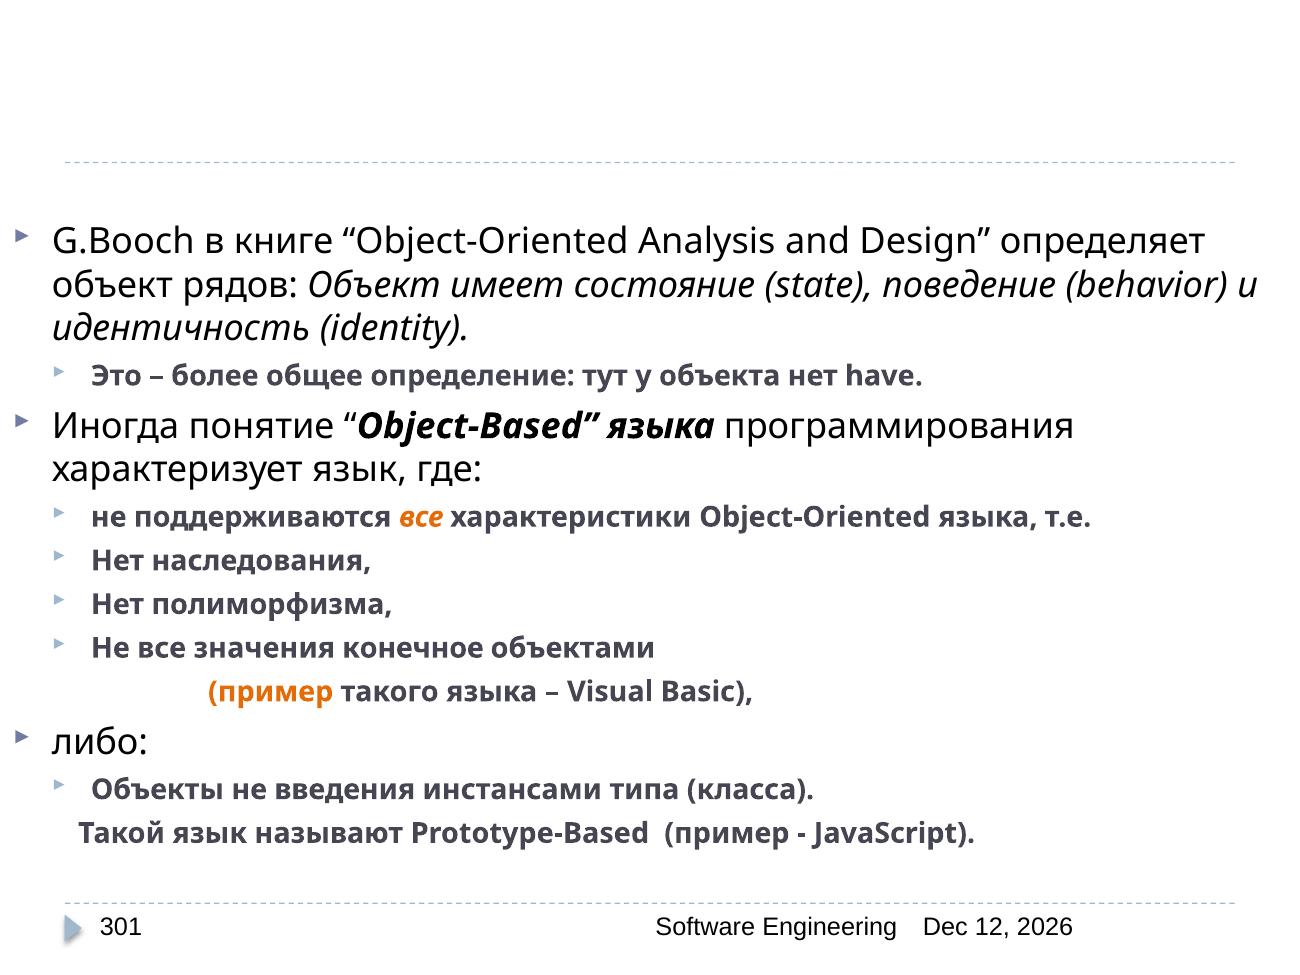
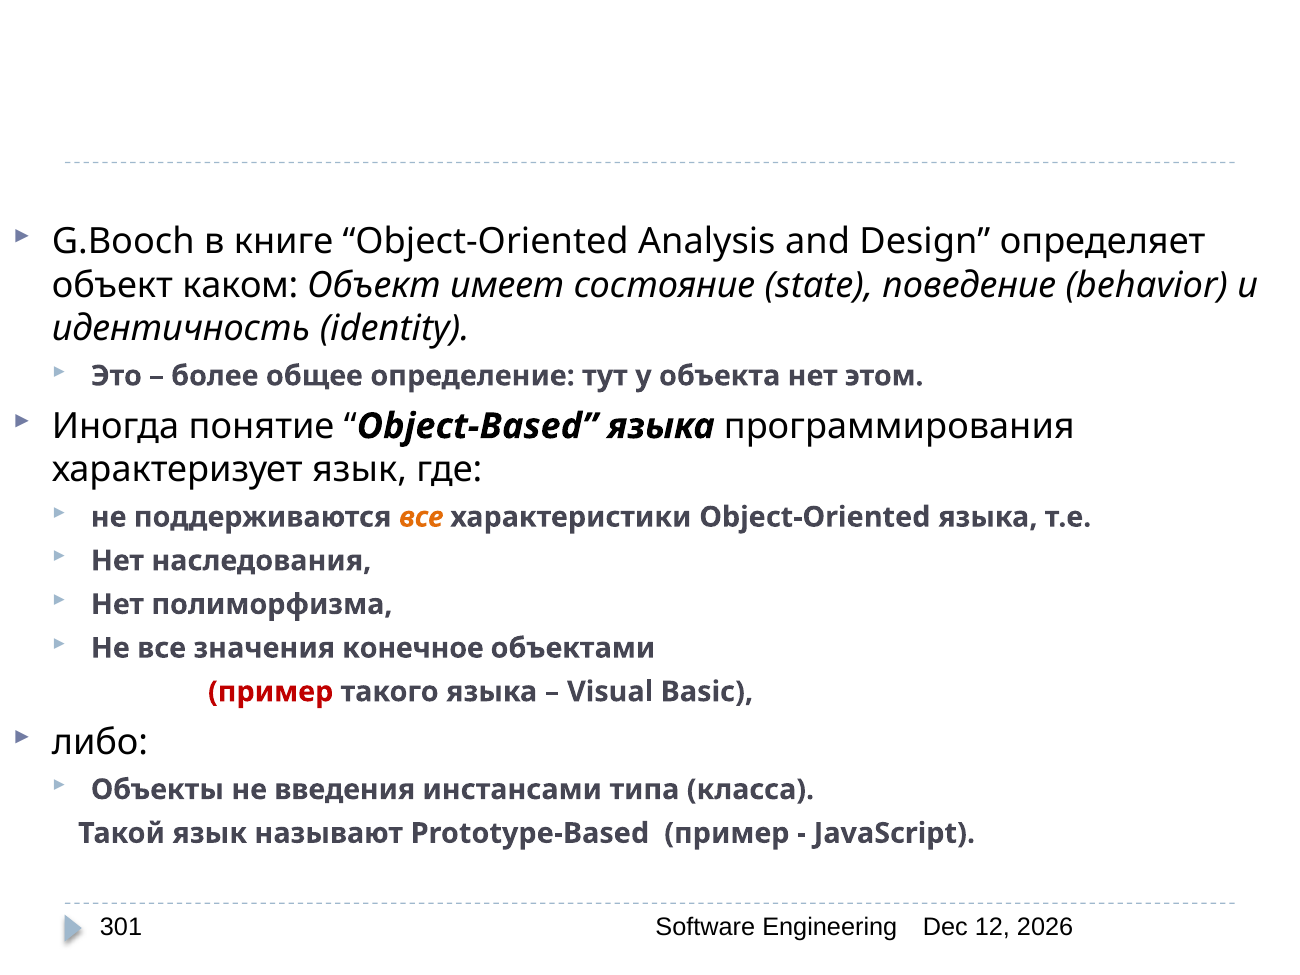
рядов: рядов -> каком
have: have -> этом
пример at (271, 692) colour: orange -> red
